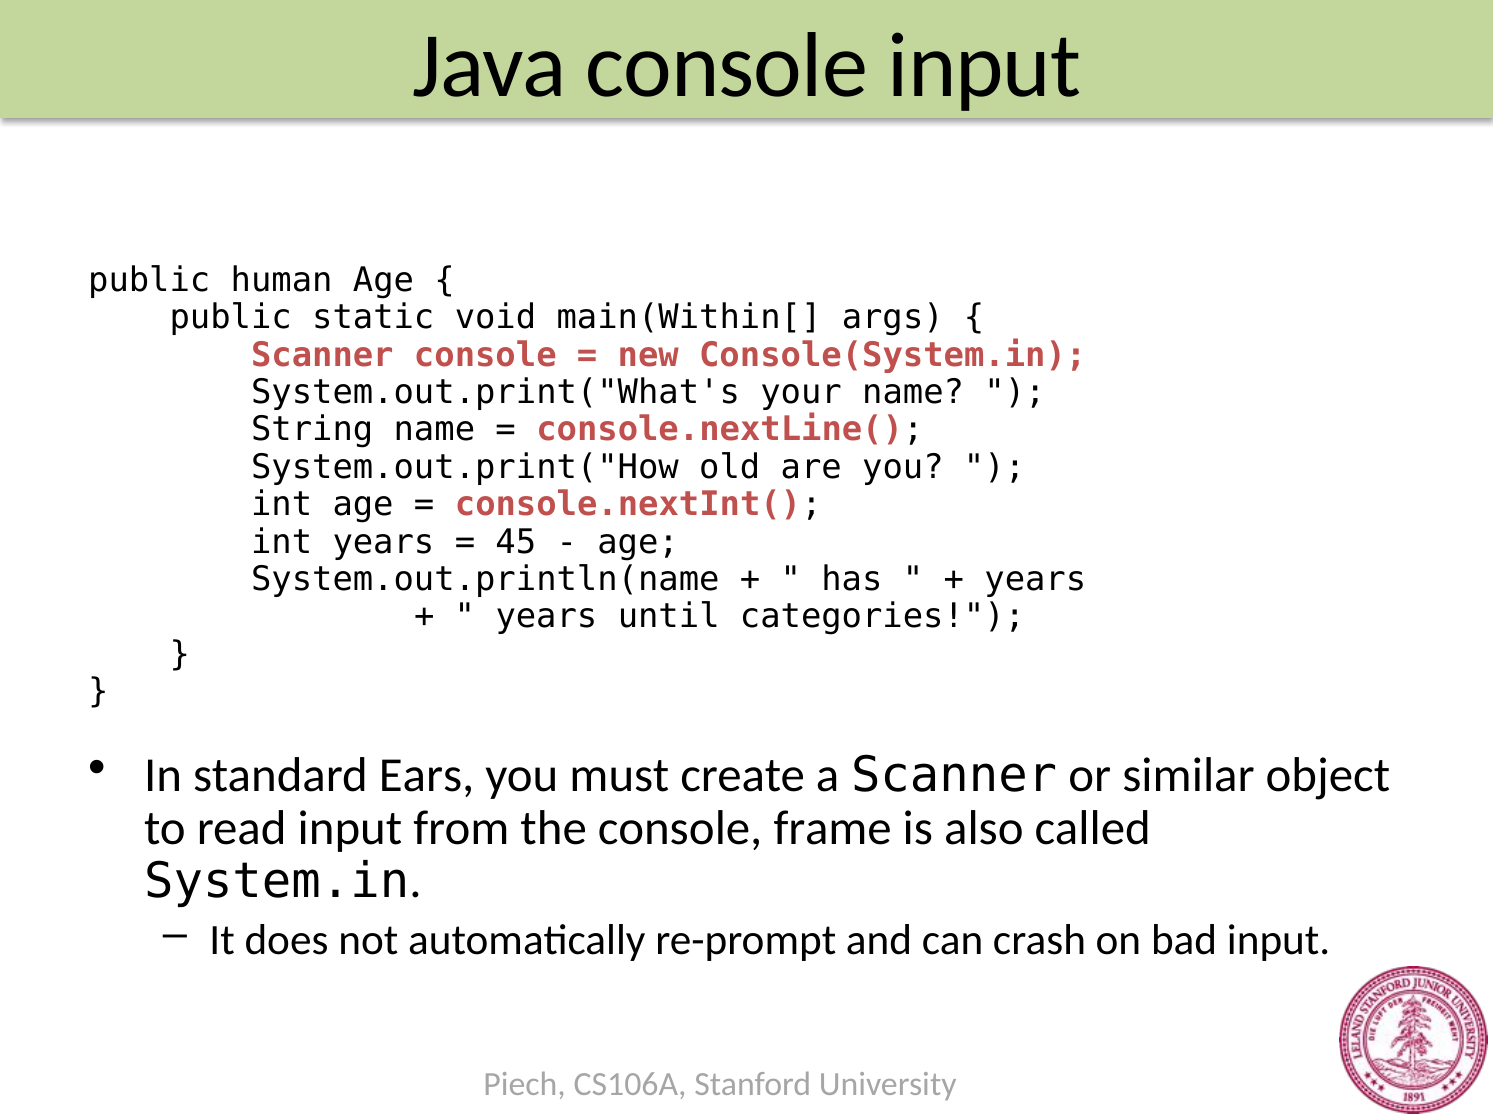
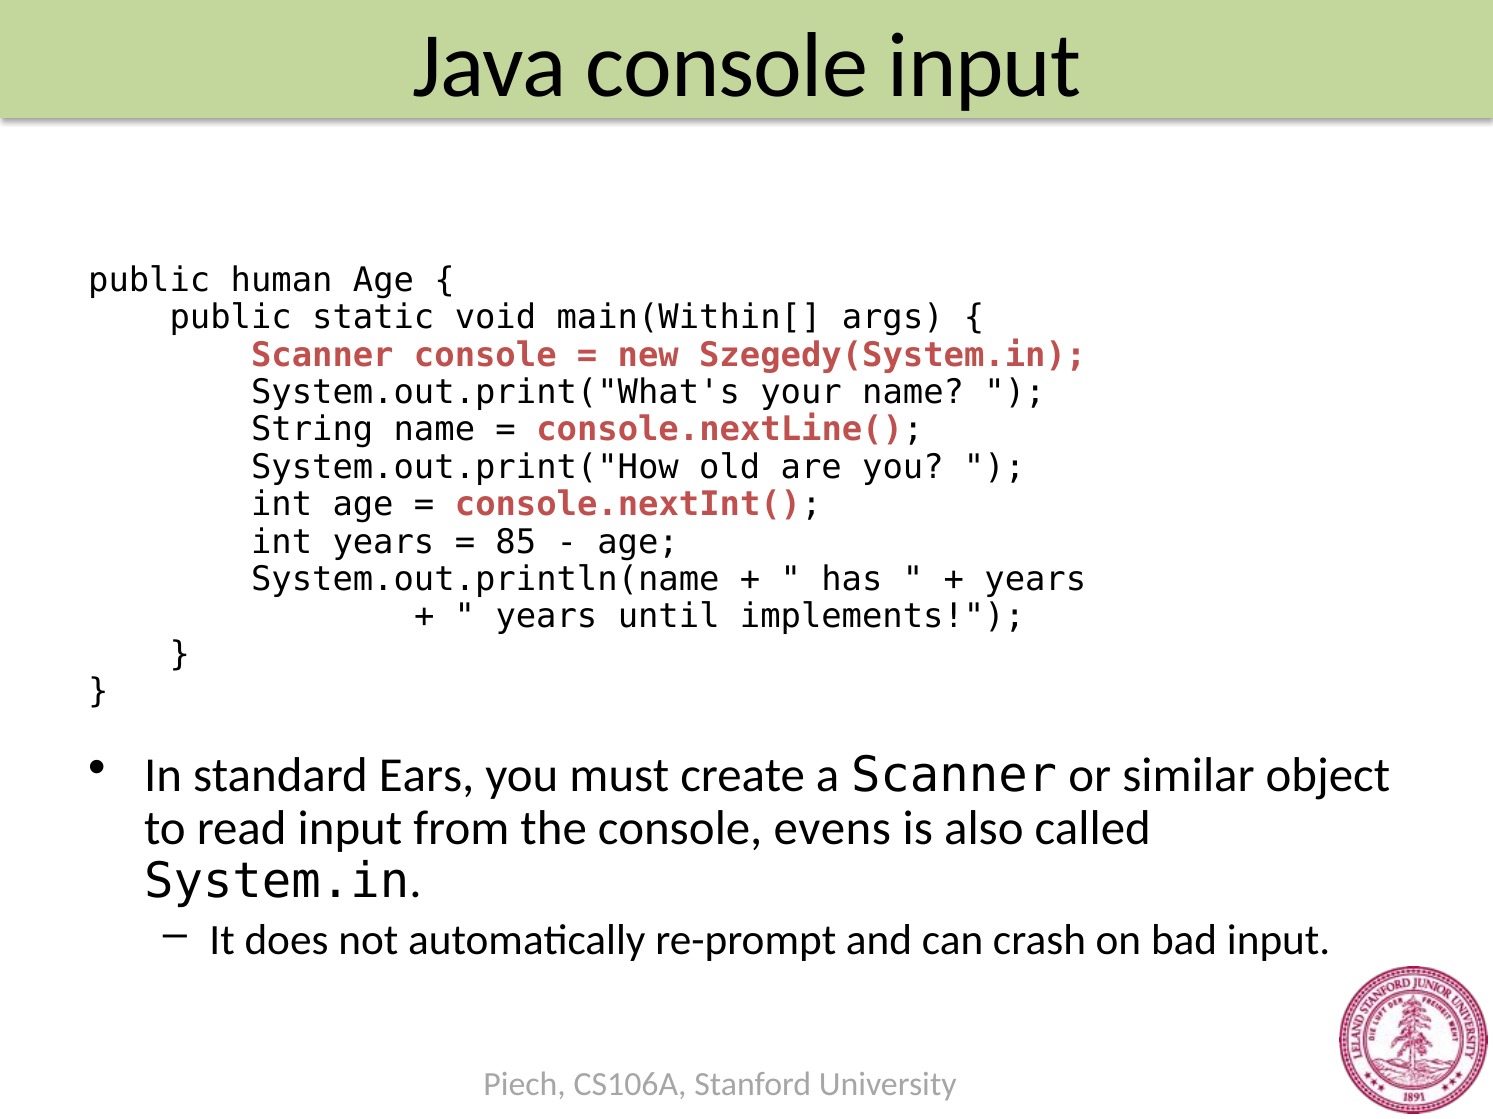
Console(System.in: Console(System.in -> Szegedy(System.in
45: 45 -> 85
categories: categories -> implements
frame: frame -> evens
